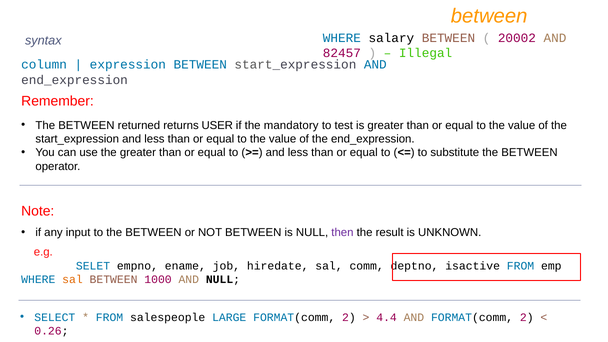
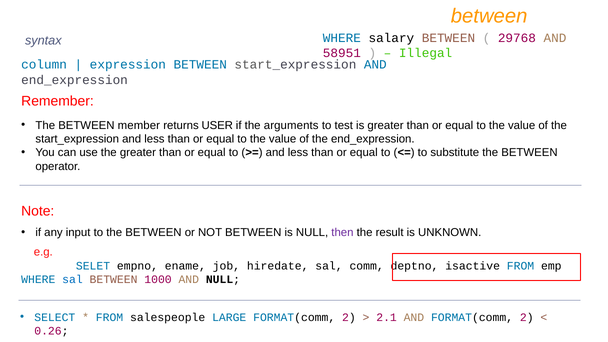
20002: 20002 -> 29768
82457: 82457 -> 58951
returned: returned -> member
mandatory: mandatory -> arguments
sal at (73, 279) colour: orange -> blue
4.4: 4.4 -> 2.1
